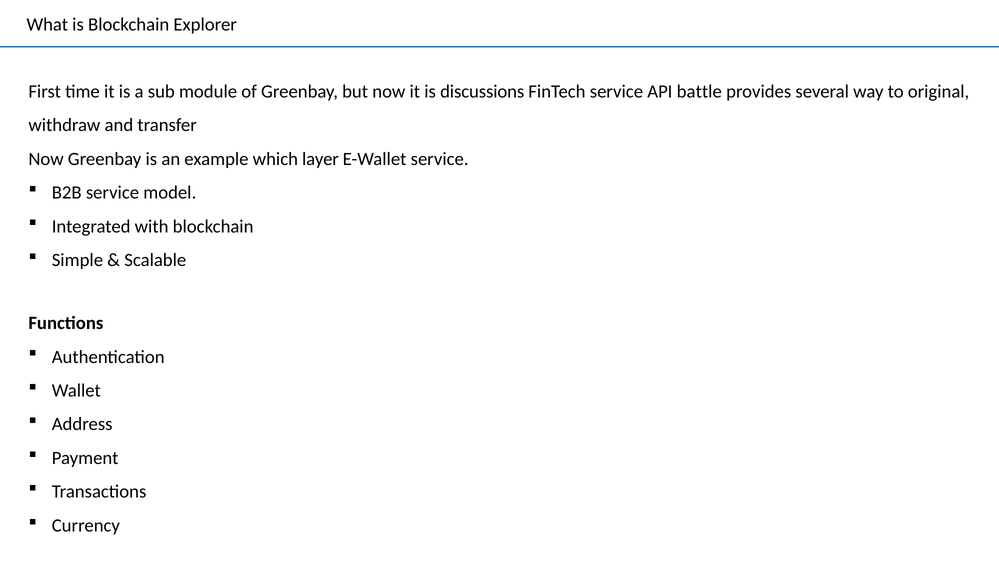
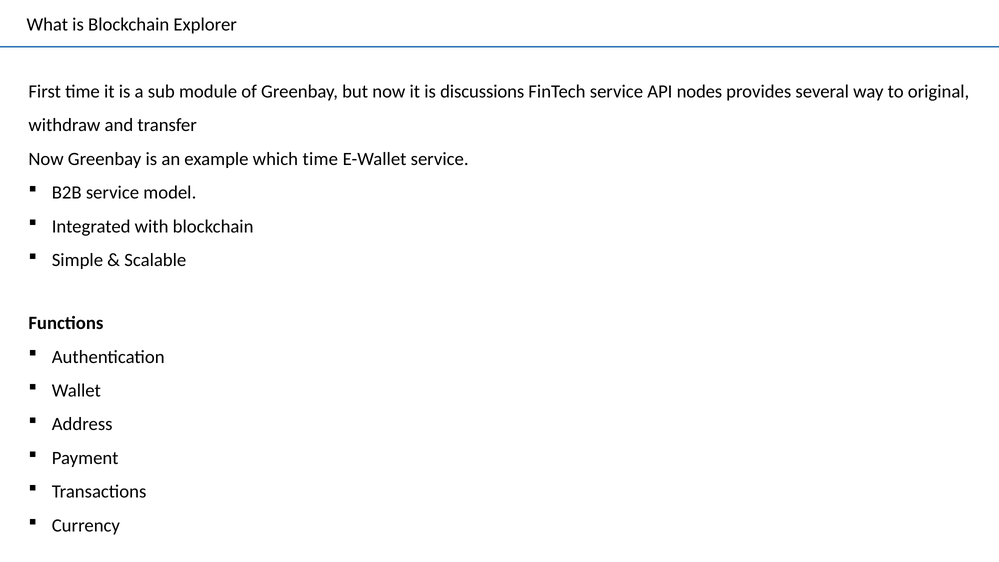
battle: battle -> nodes
which layer: layer -> time
